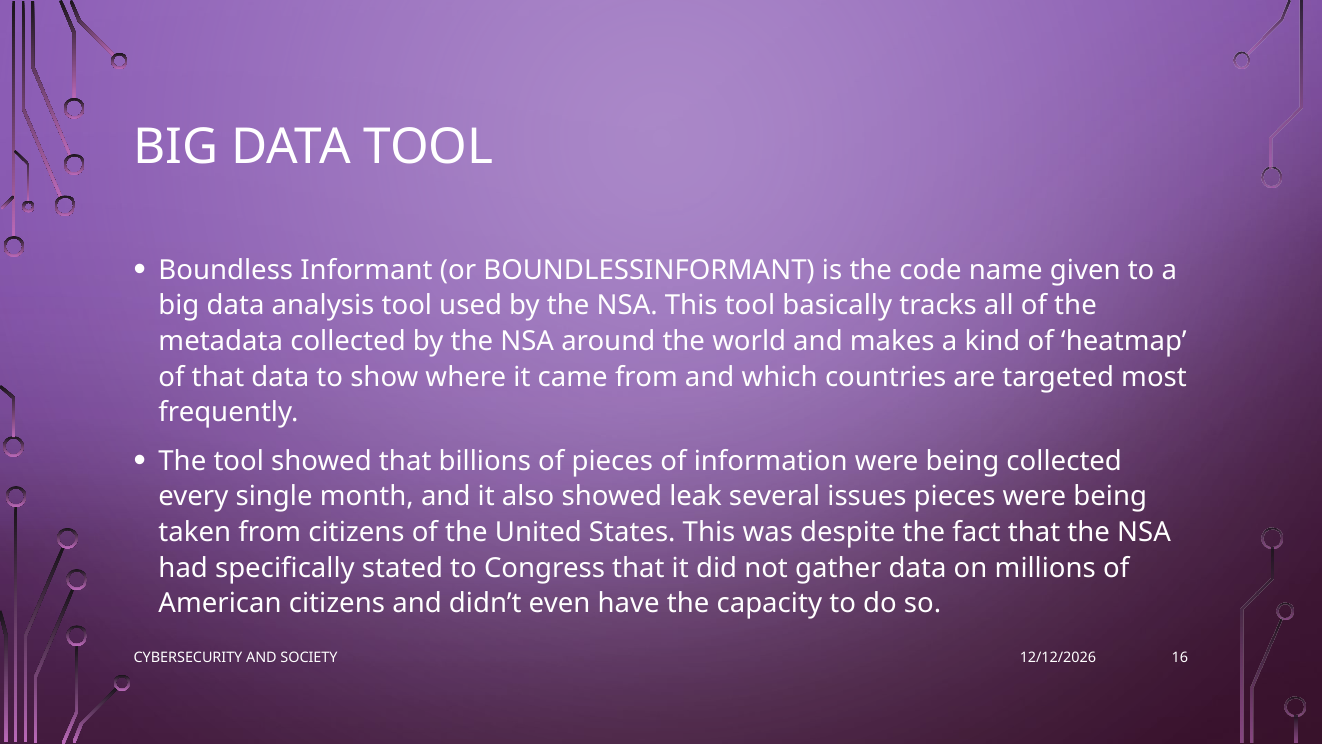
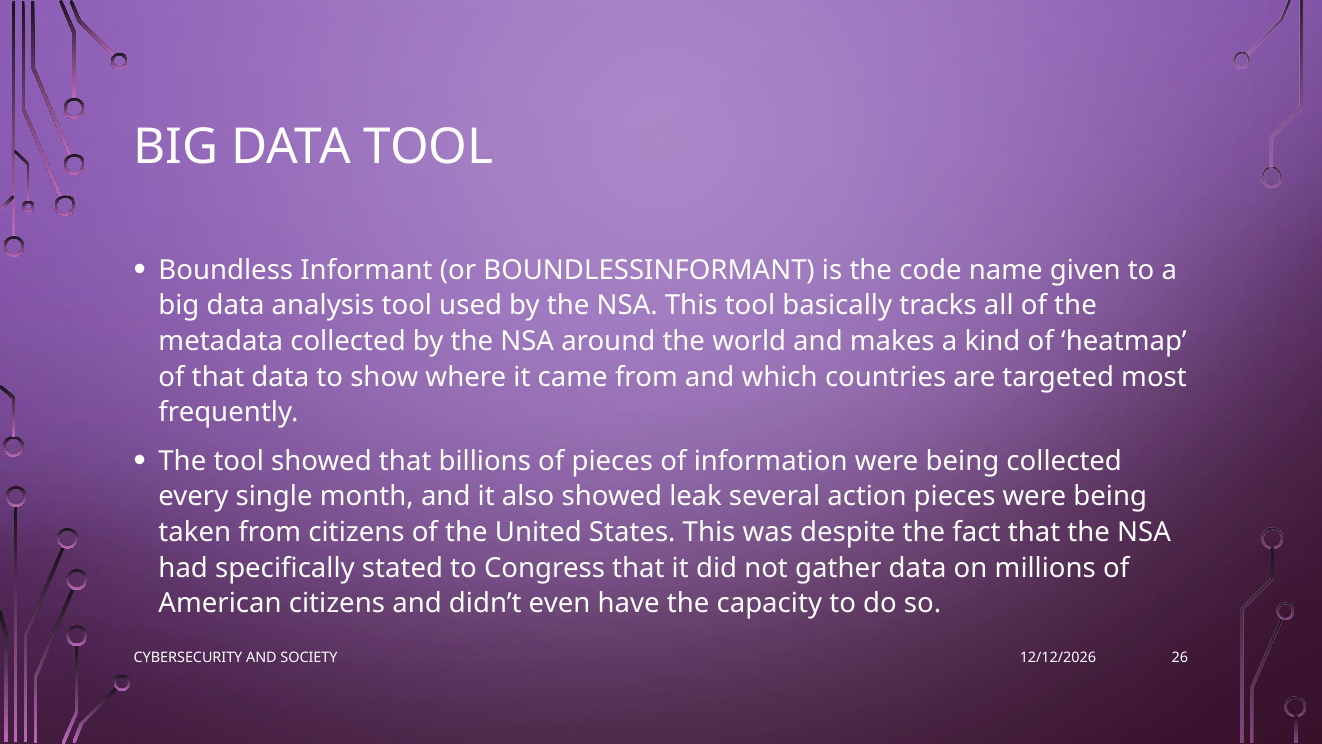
issues: issues -> action
16: 16 -> 26
